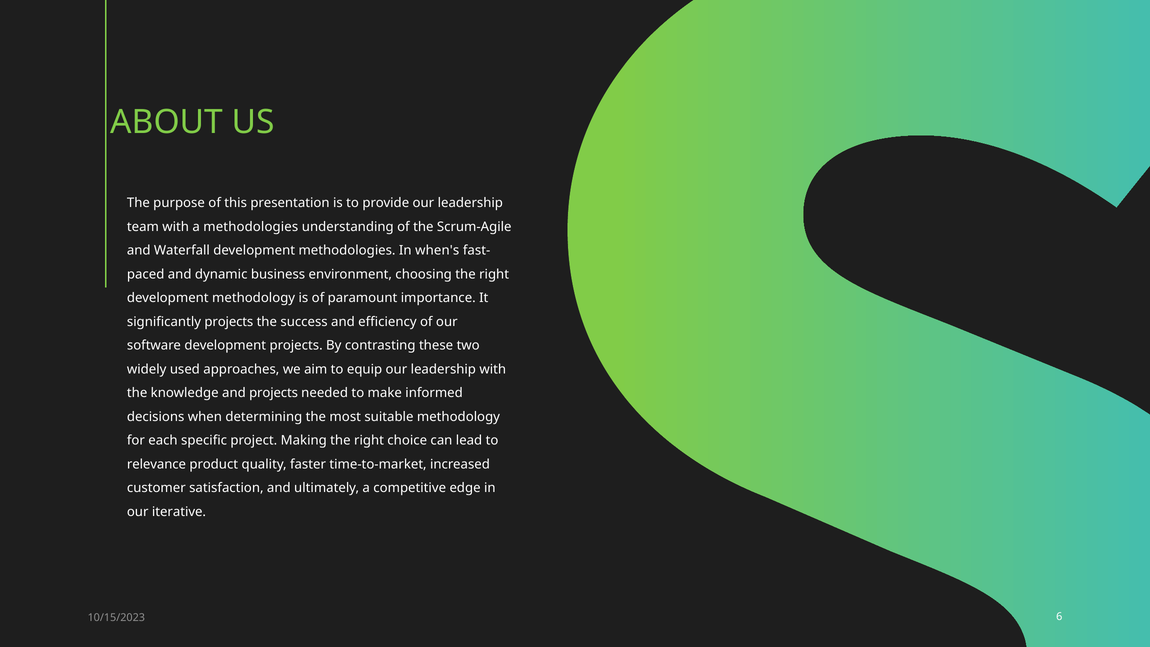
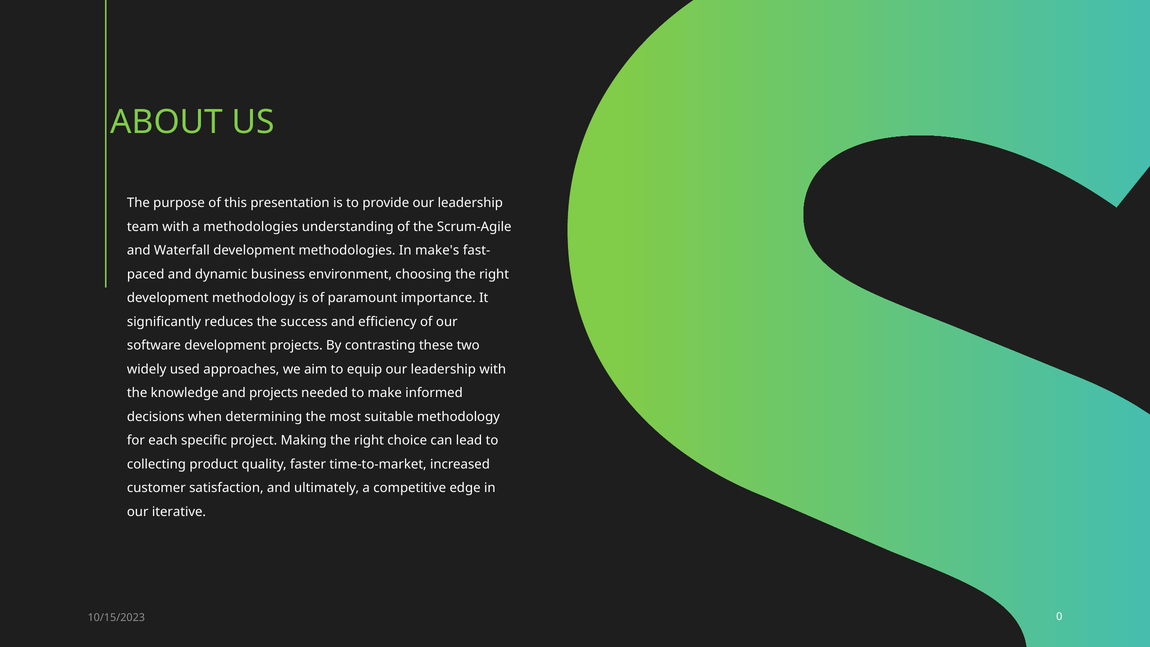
when's: when's -> make's
significantly projects: projects -> reduces
relevance: relevance -> collecting
6: 6 -> 0
